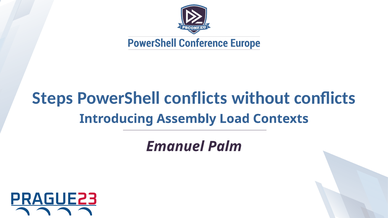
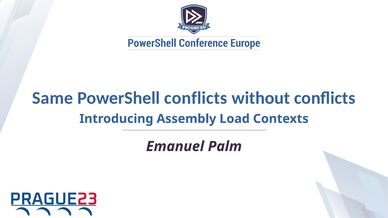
Steps: Steps -> Same
